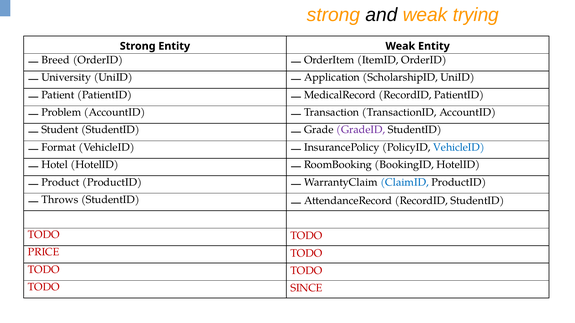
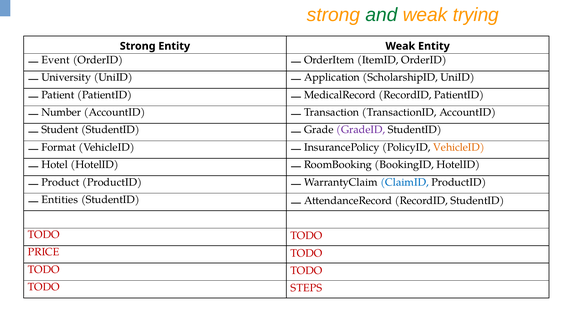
and colour: black -> green
Breed: Breed -> Event
Problem: Problem -> Number
VehicleID at (459, 147) colour: blue -> orange
Throws: Throws -> Entities
SINCE: SINCE -> STEPS
